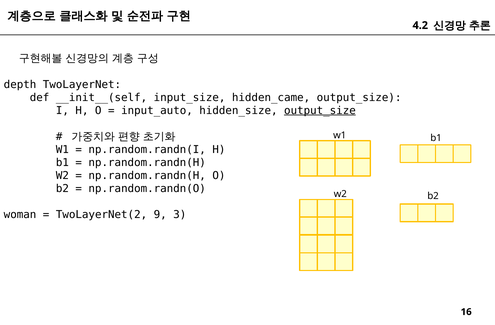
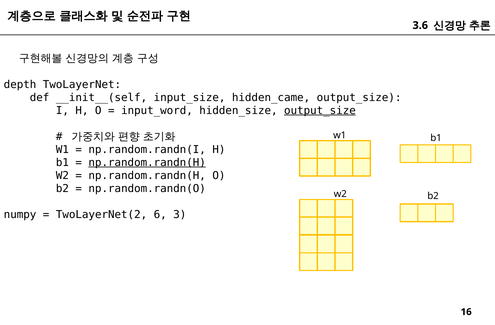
4.2: 4.2 -> 3.6
input_auto: input_auto -> input_word
np.random.randn(H at (147, 163) underline: none -> present
woman: woman -> numpy
9: 9 -> 6
